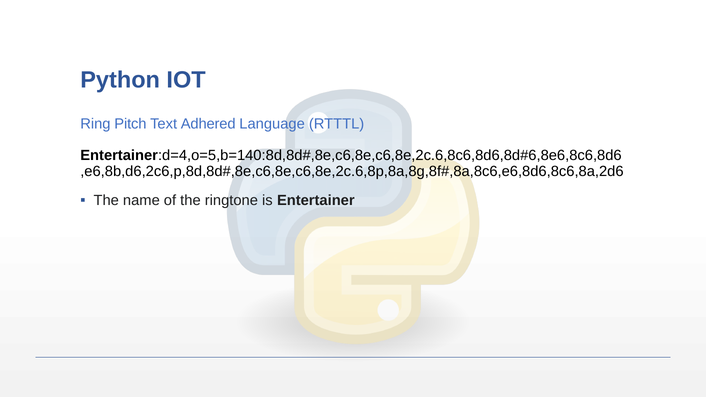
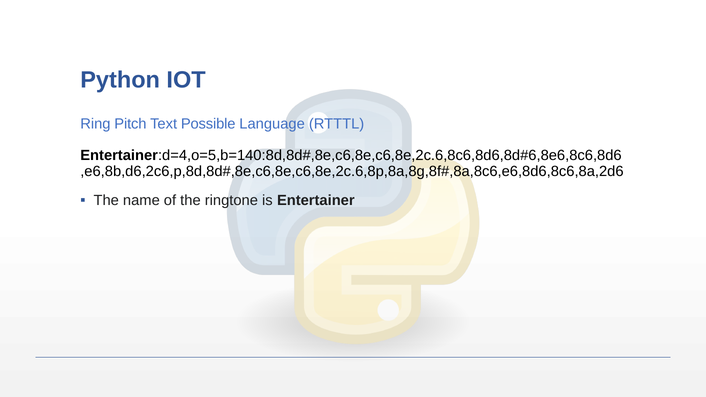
Adhered: Adhered -> Possible
